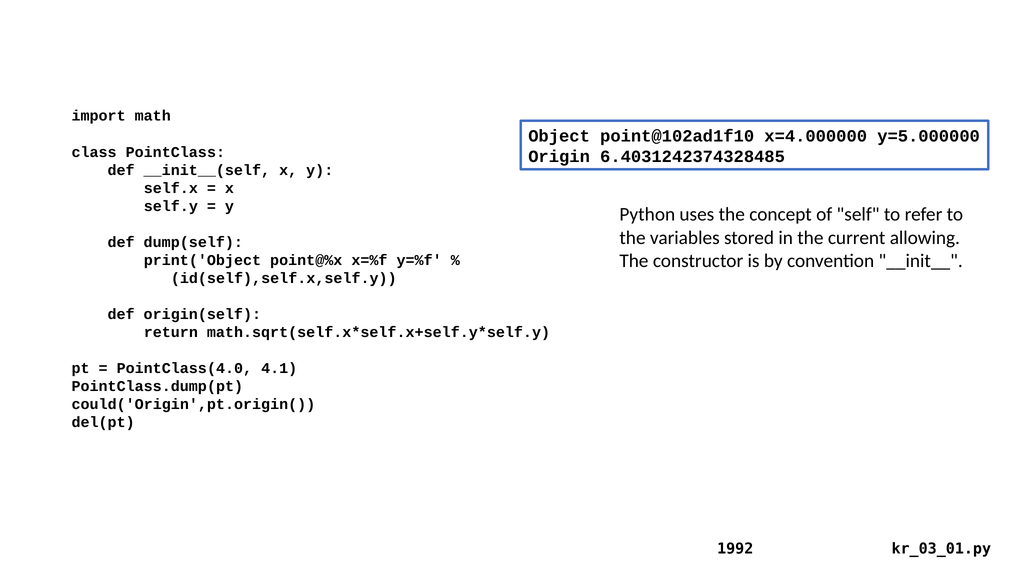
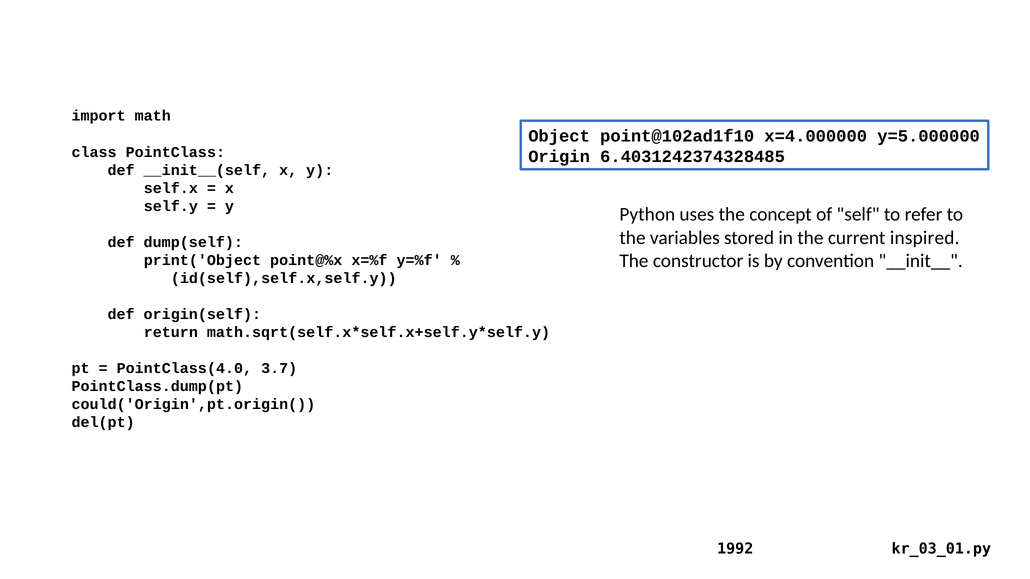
allowing: allowing -> inspired
4.1: 4.1 -> 3.7
